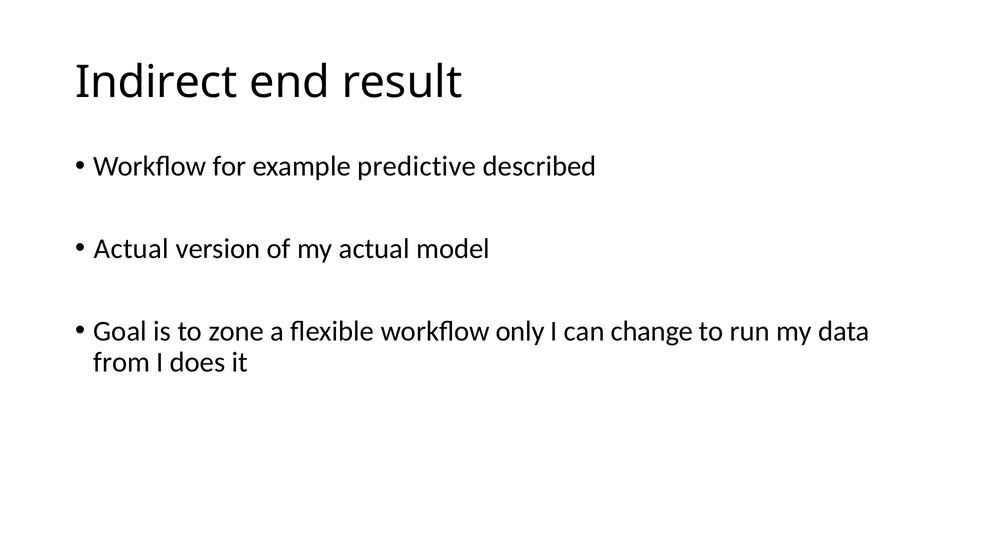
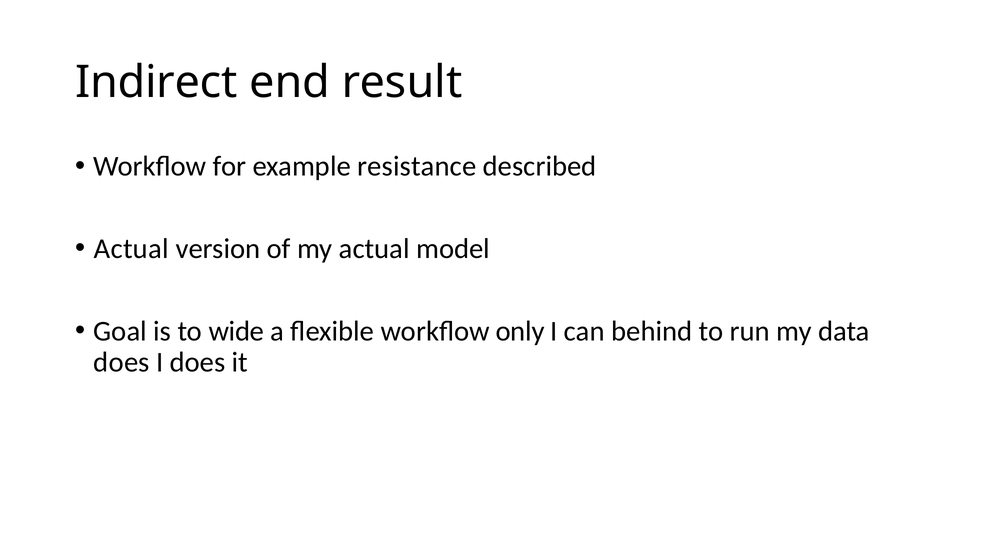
predictive: predictive -> resistance
zone: zone -> wide
change: change -> behind
from at (122, 362): from -> does
